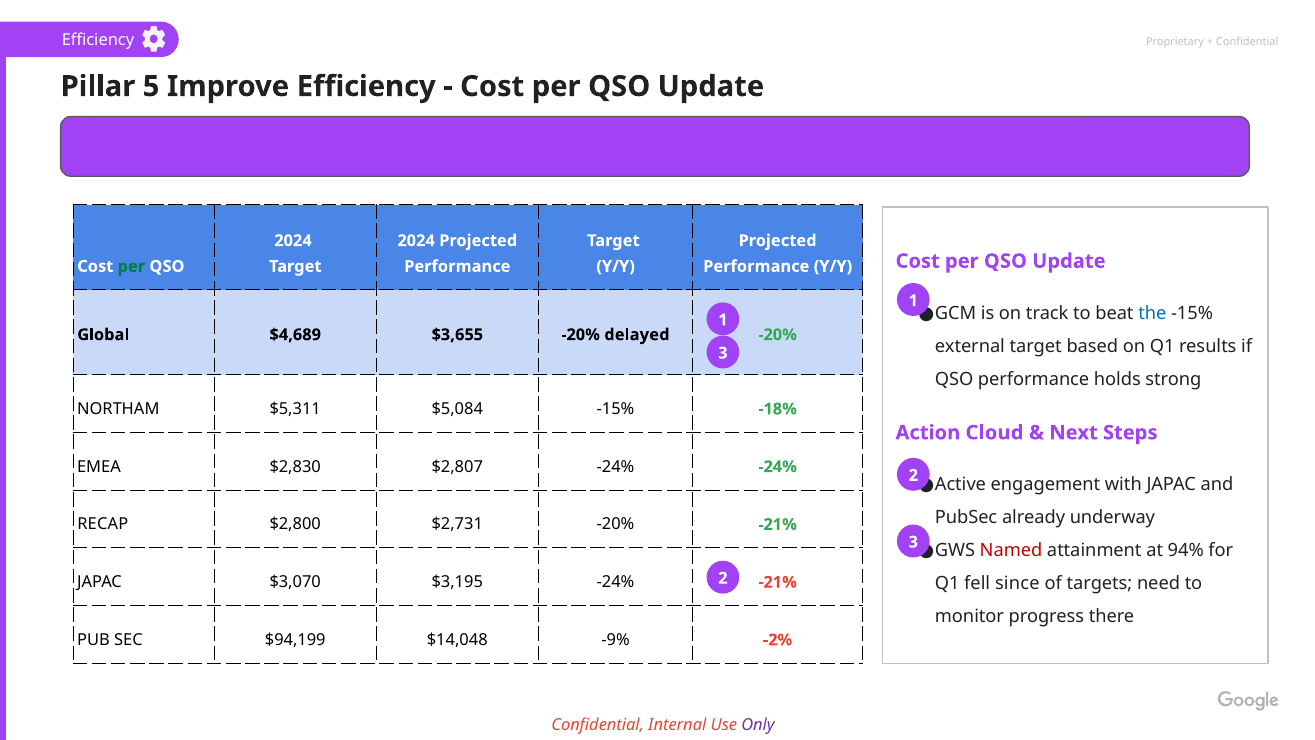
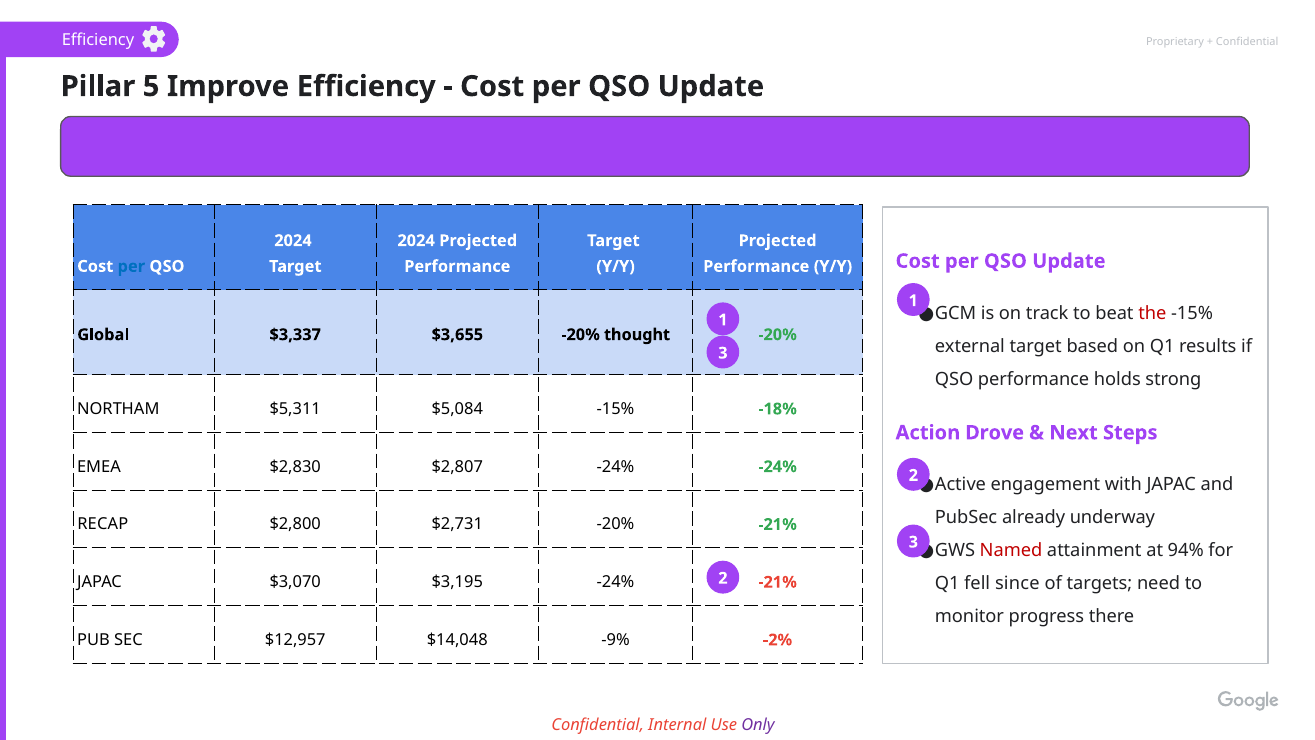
per at (131, 266) colour: green -> blue
the colour: blue -> red
$4,689: $4,689 -> $3,337
delayed: delayed -> thought
Cloud: Cloud -> Drove
$94,199: $94,199 -> $12,957
